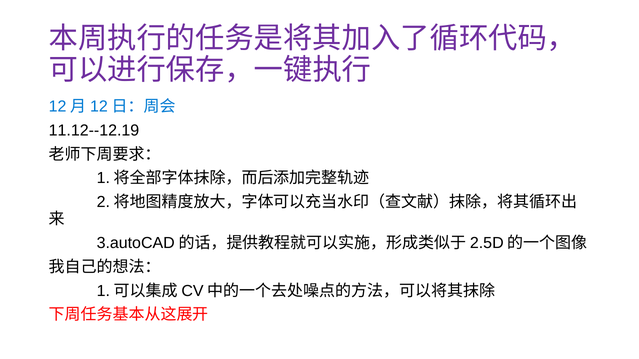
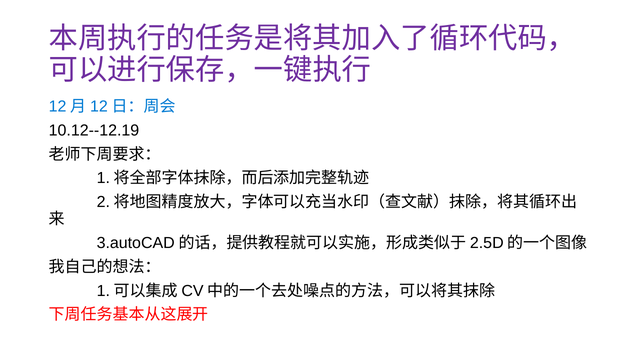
11.12--12.19: 11.12--12.19 -> 10.12--12.19
